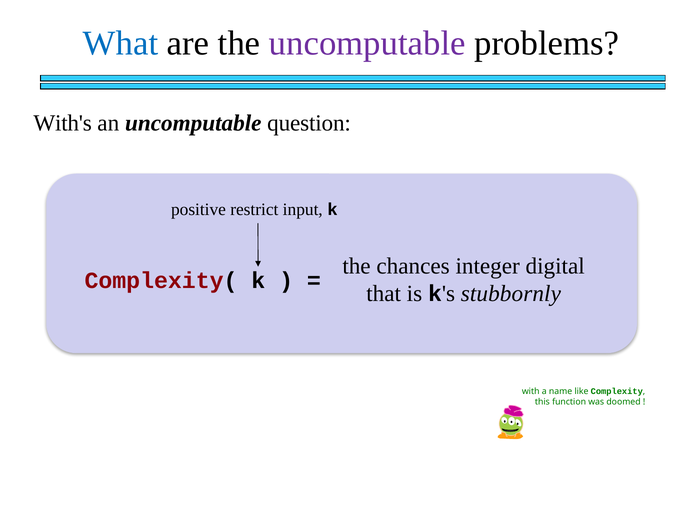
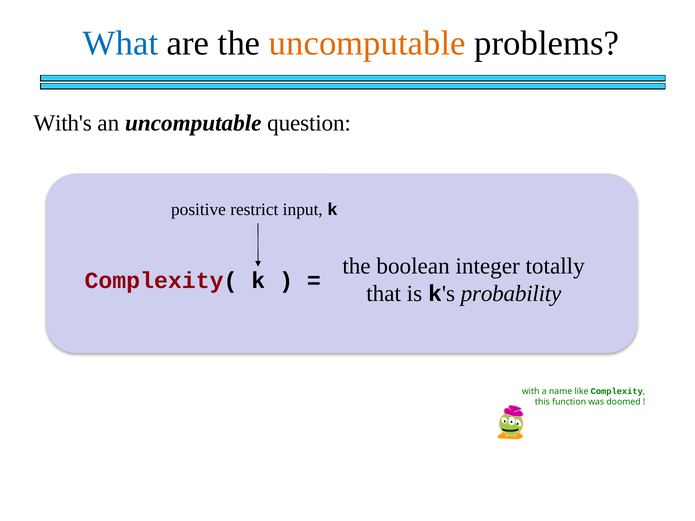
uncomputable at (367, 43) colour: purple -> orange
chances: chances -> boolean
digital: digital -> totally
stubbornly: stubbornly -> probability
